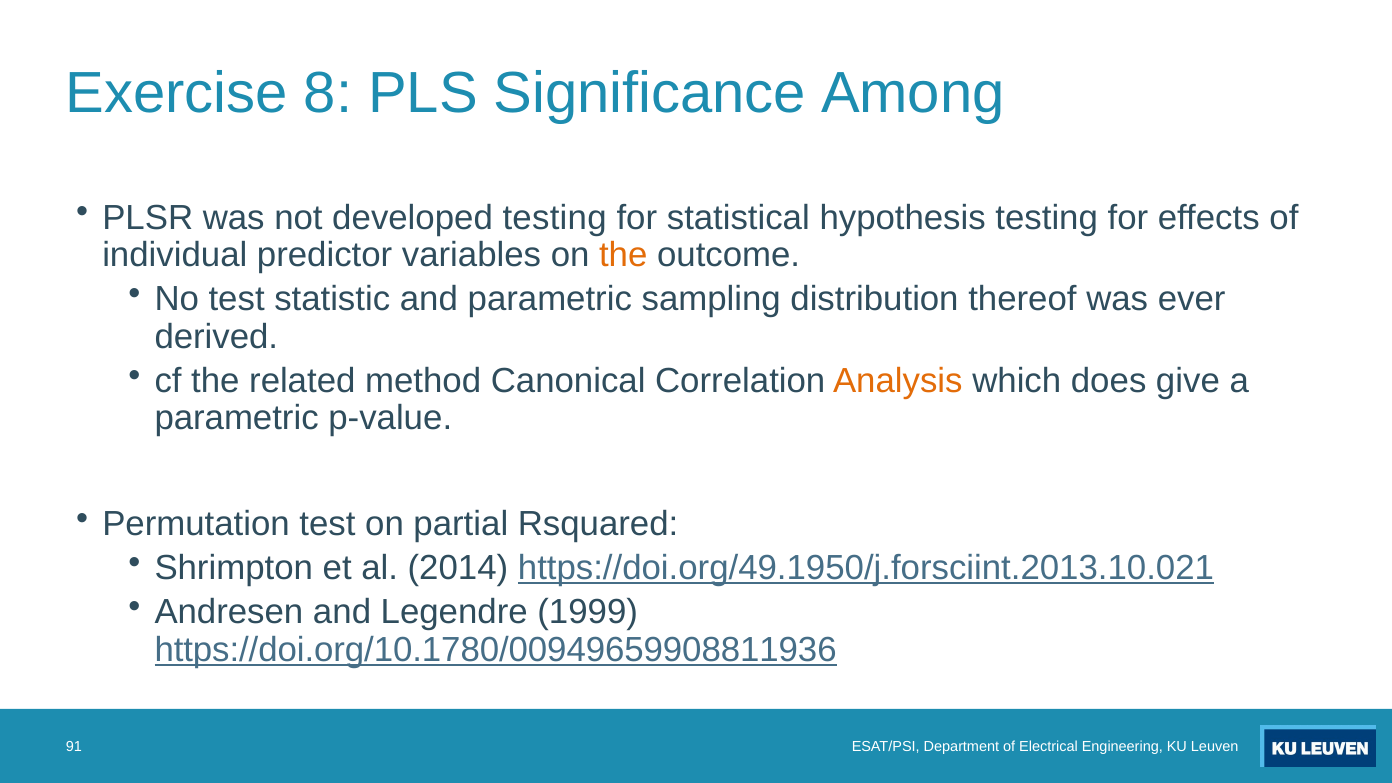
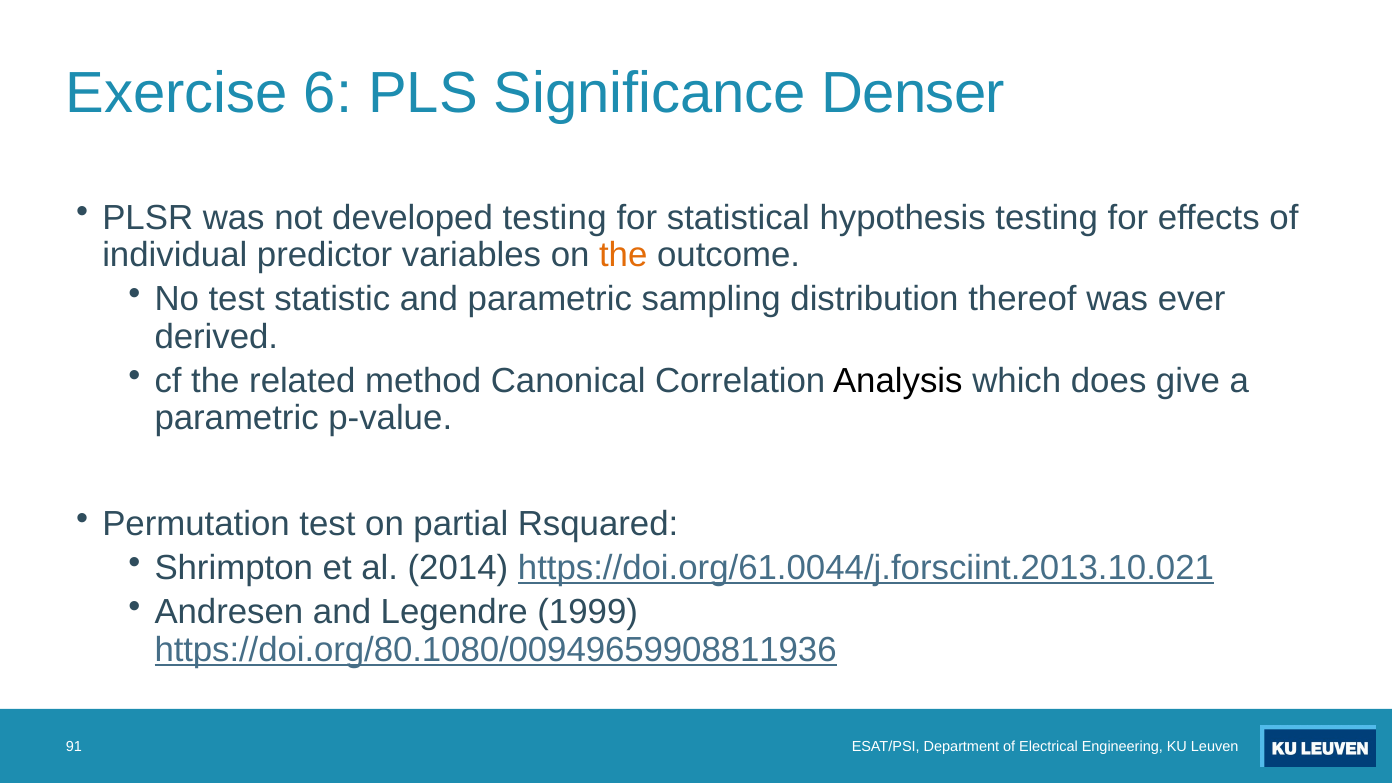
8: 8 -> 6
Among: Among -> Denser
Analysis colour: orange -> black
https://doi.org/49.1950/j.forsciint.2013.10.021: https://doi.org/49.1950/j.forsciint.2013.10.021 -> https://doi.org/61.0044/j.forsciint.2013.10.021
https://doi.org/10.1780/00949659908811936: https://doi.org/10.1780/00949659908811936 -> https://doi.org/80.1080/00949659908811936
